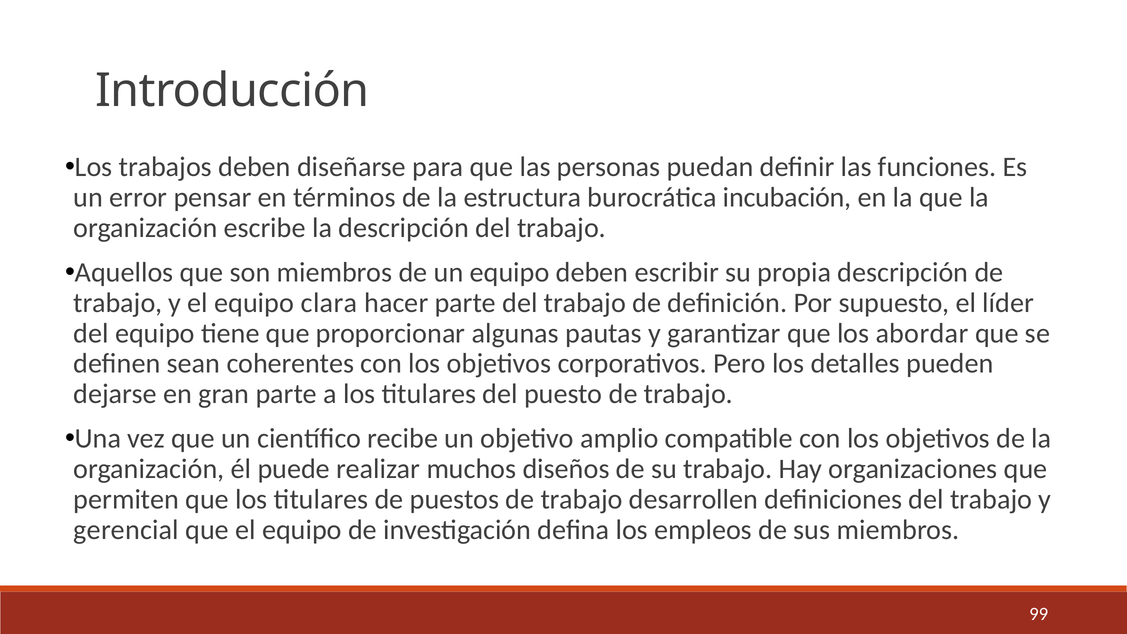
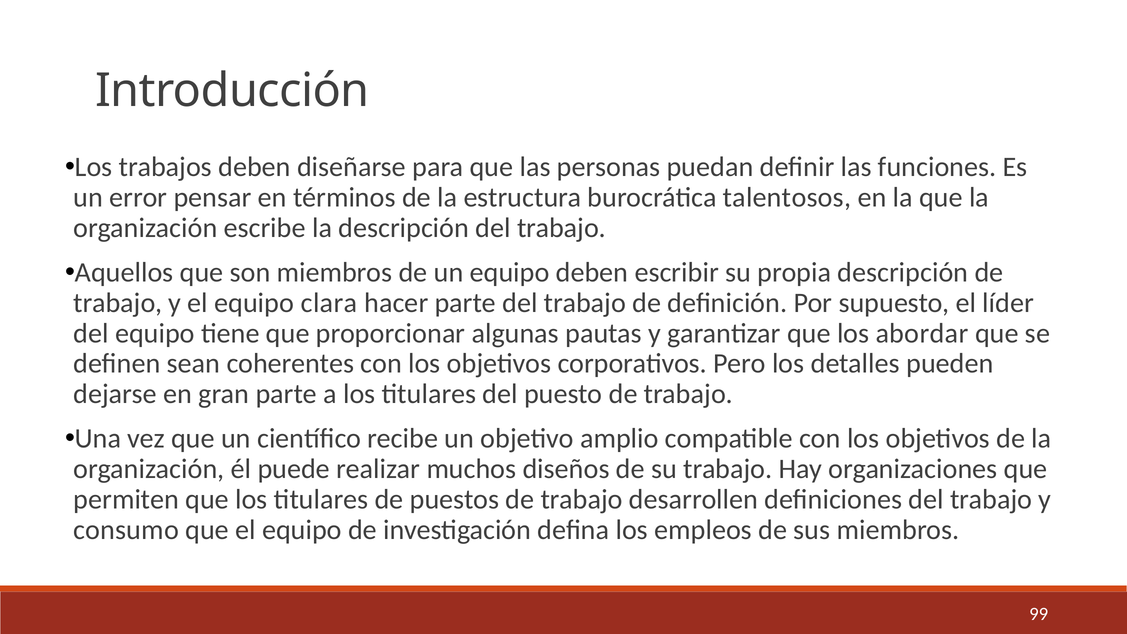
incubación: incubación -> talentosos
gerencial: gerencial -> consumo
